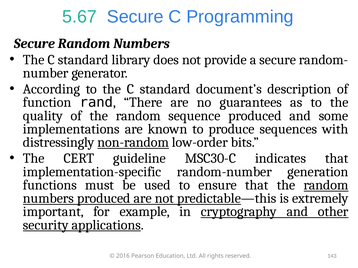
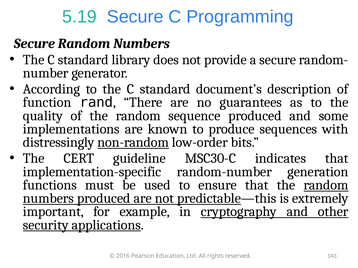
5.67: 5.67 -> 5.19
